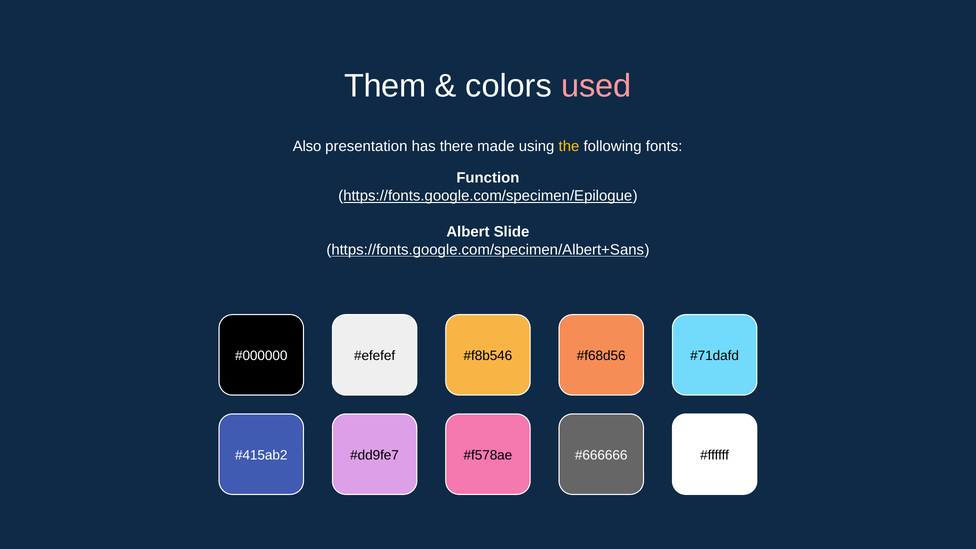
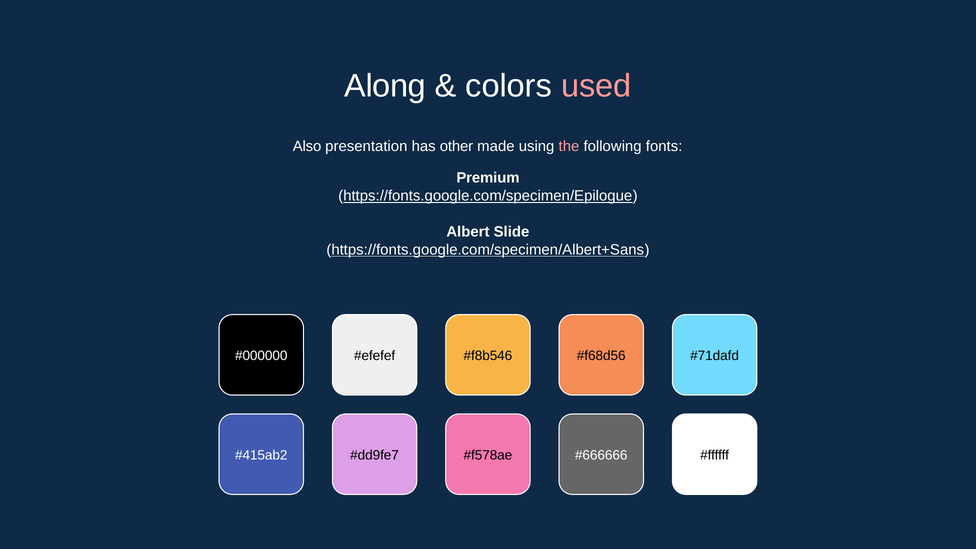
Them: Them -> Along
there: there -> other
the colour: yellow -> pink
Function: Function -> Premium
